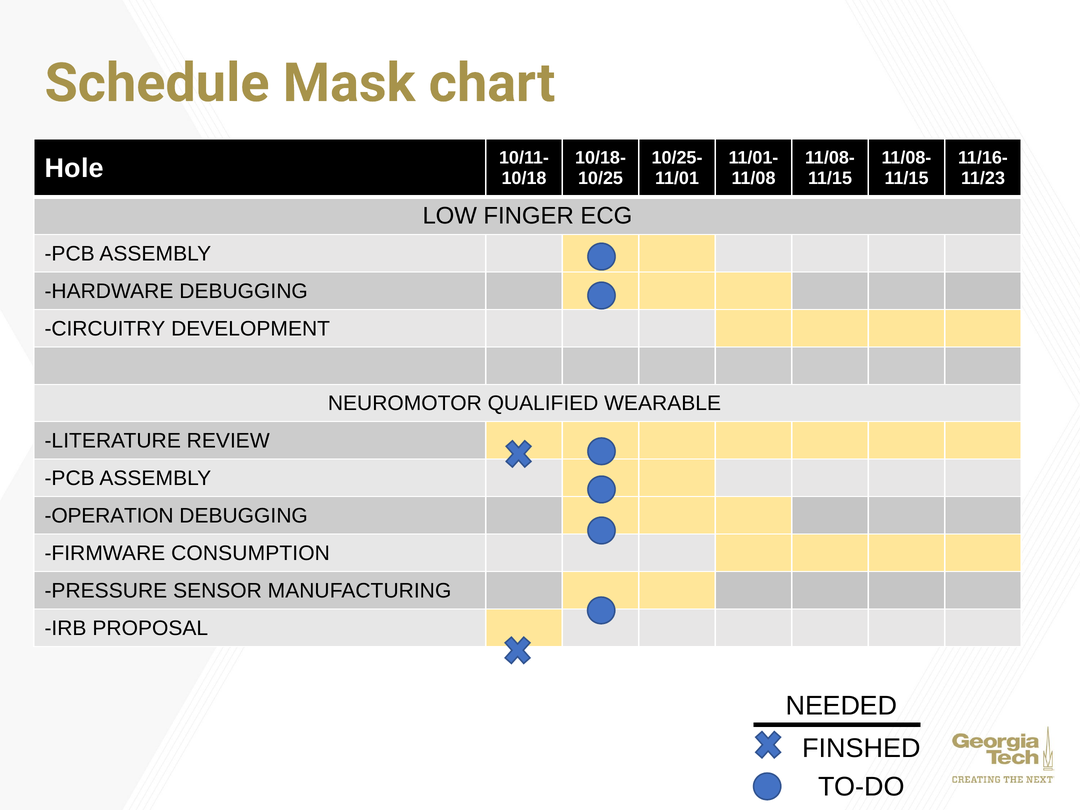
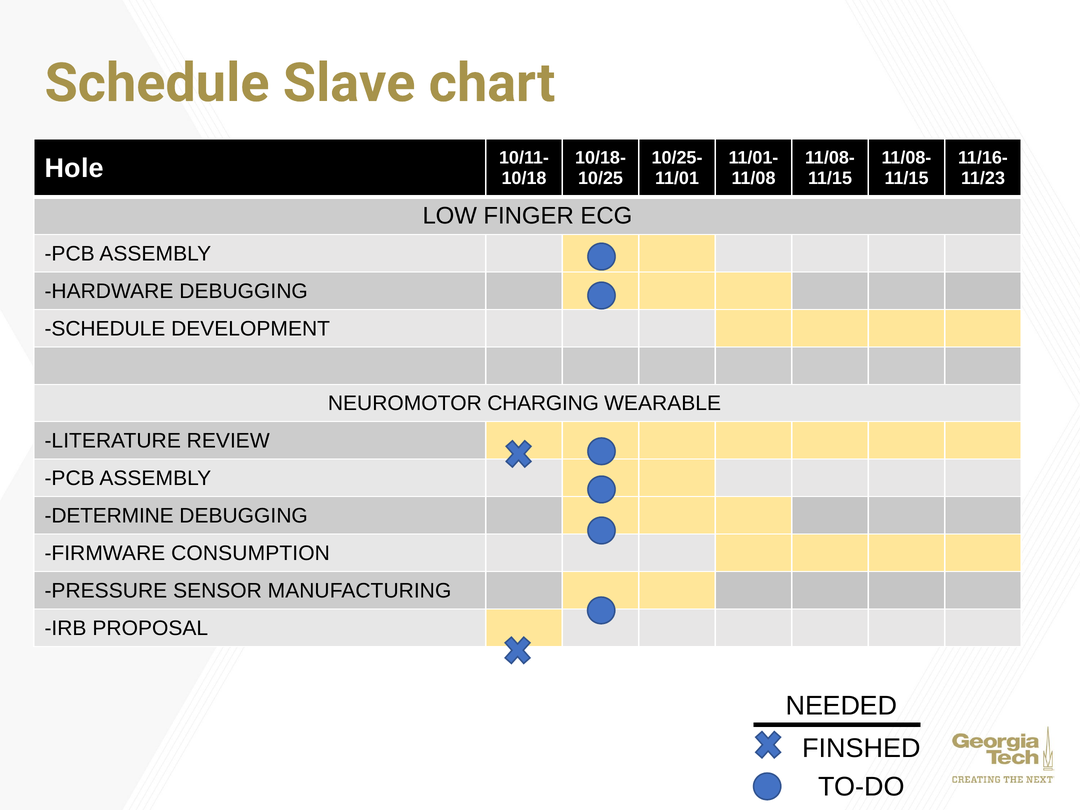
Mask: Mask -> Slave
CIRCUITRY at (105, 329): CIRCUITRY -> SCHEDULE
QUALIFIED: QUALIFIED -> CHARGING
OPERATION: OPERATION -> DETERMINE
